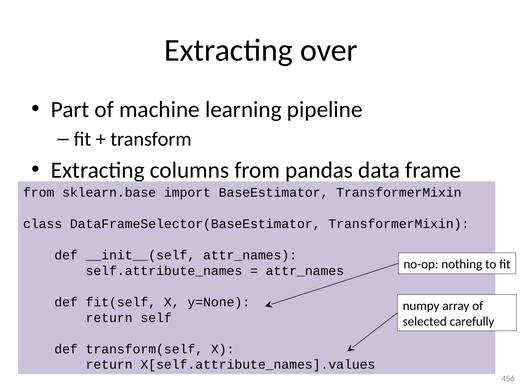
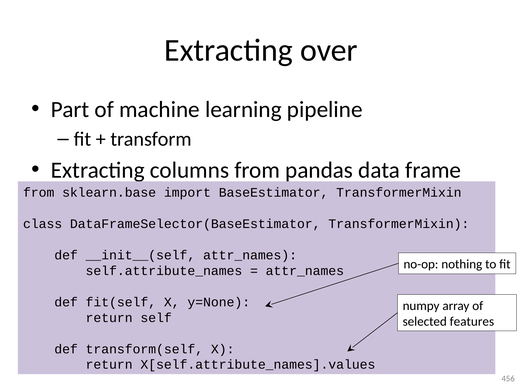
carefully: carefully -> features
